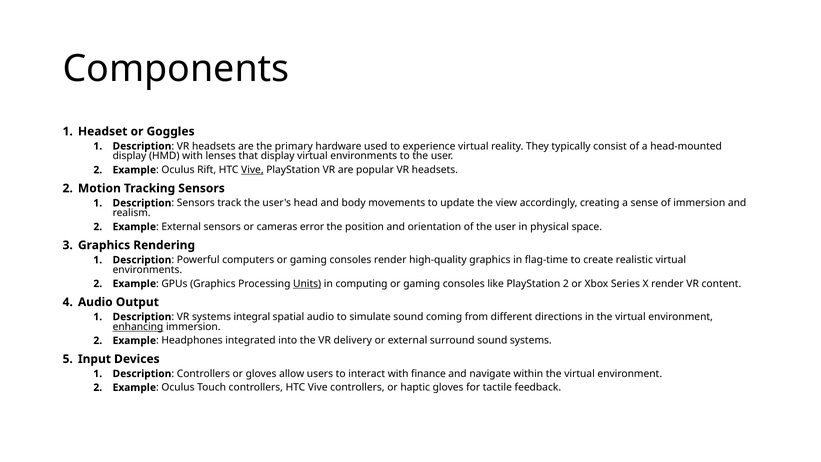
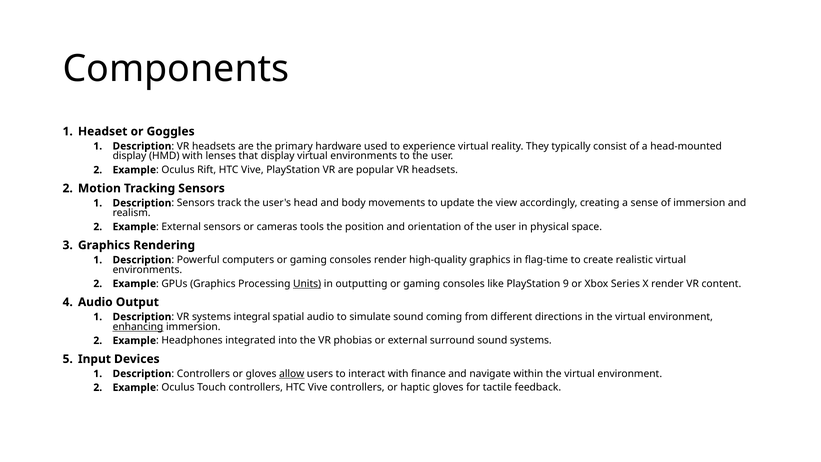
Vive at (252, 170) underline: present -> none
error: error -> tools
computing: computing -> outputting
PlayStation 2: 2 -> 9
delivery: delivery -> phobias
allow underline: none -> present
